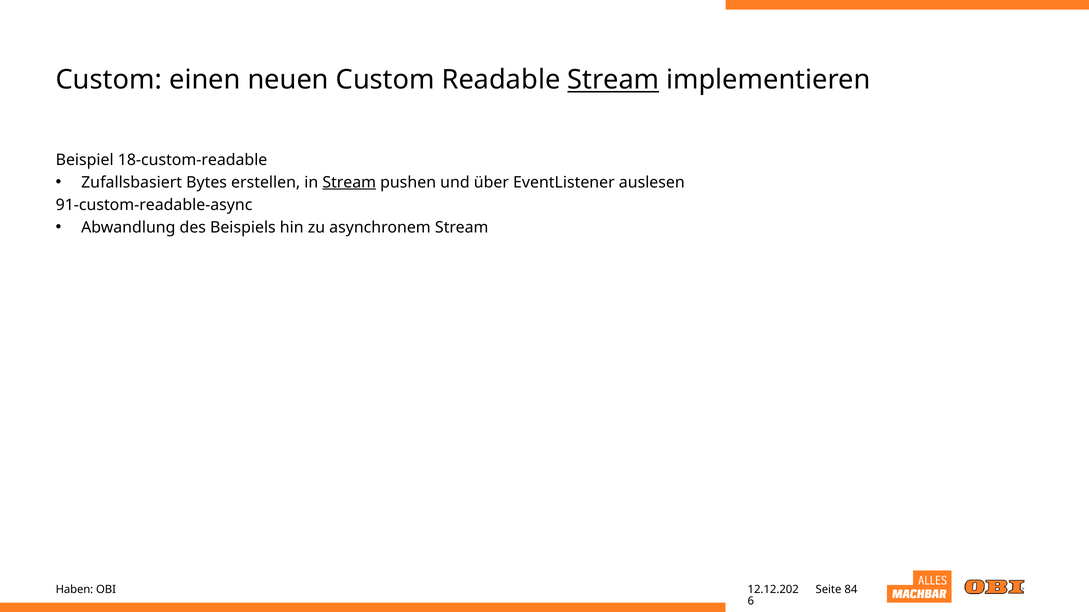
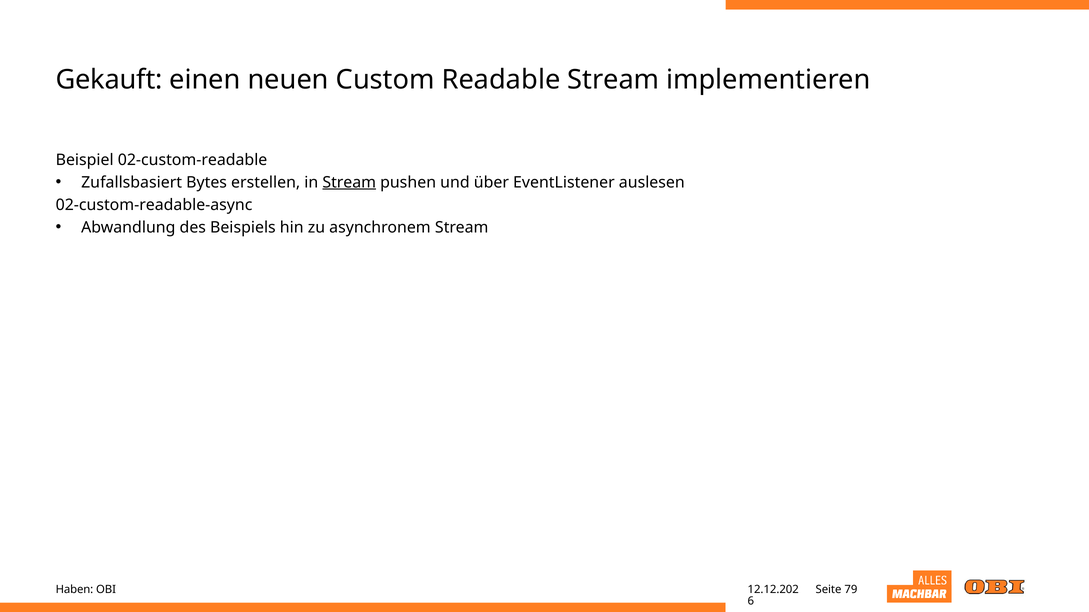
Custom at (109, 80): Custom -> Gekauft
Stream at (613, 80) underline: present -> none
18-custom-readable: 18-custom-readable -> 02-custom-readable
91-custom-readable-async: 91-custom-readable-async -> 02-custom-readable-async
84: 84 -> 79
